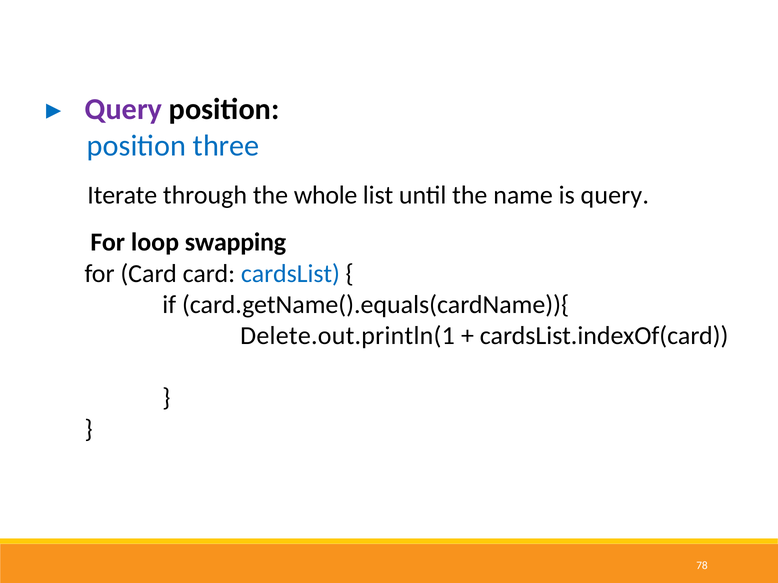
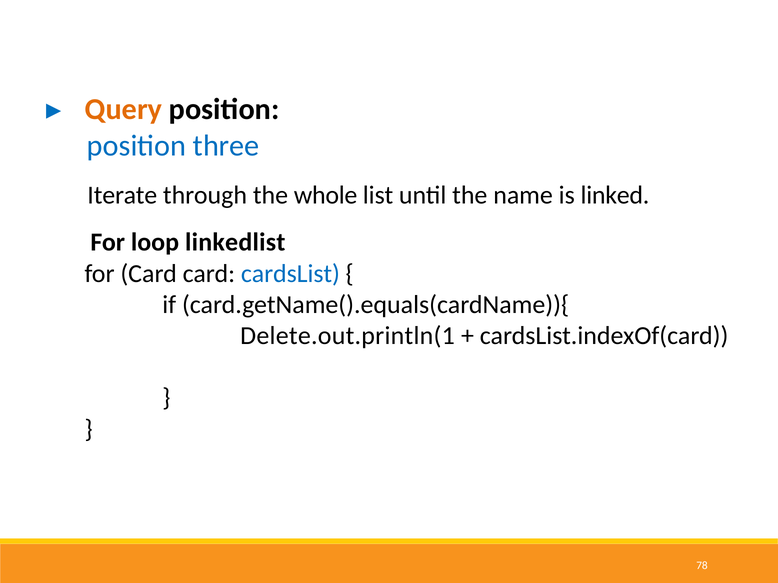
Query at (124, 110) colour: purple -> orange
is query: query -> linked
swapping: swapping -> linkedlist
